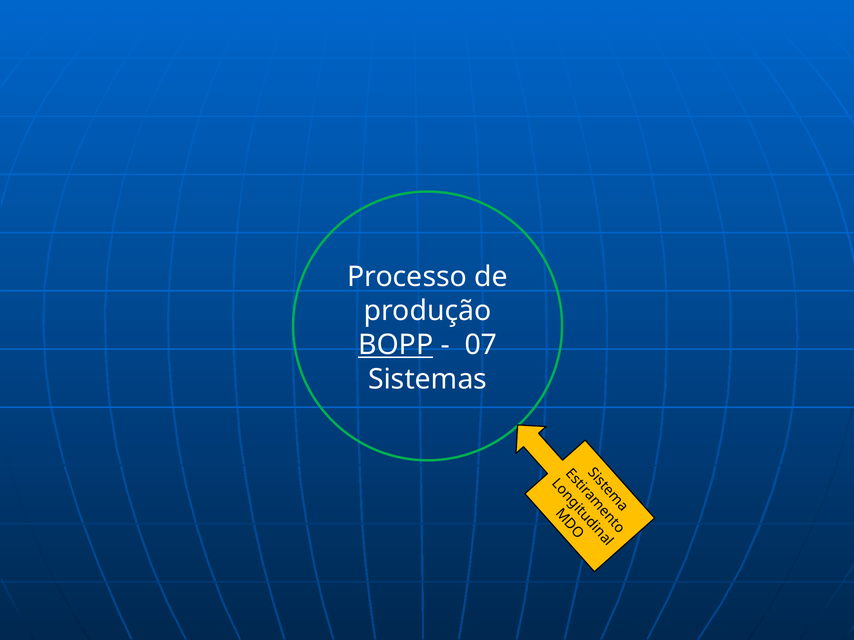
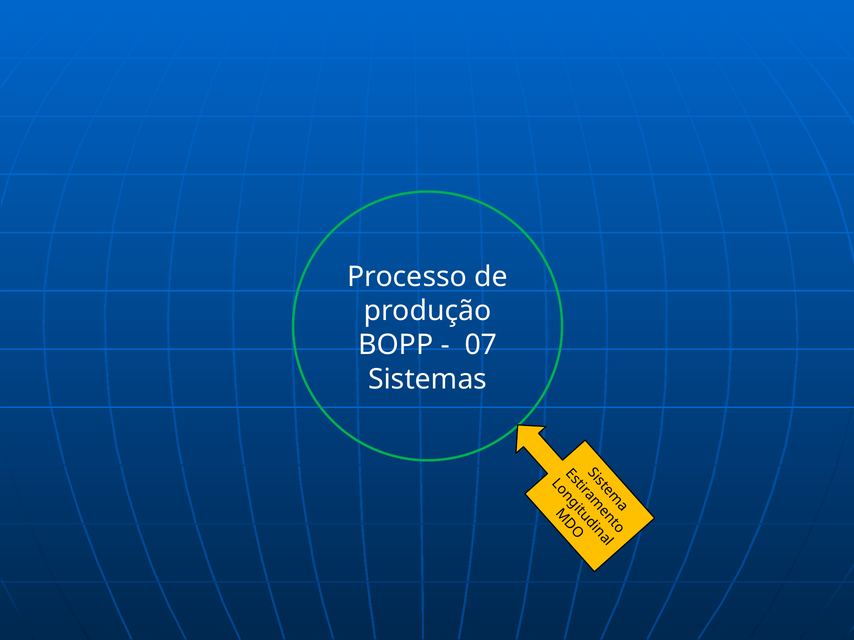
BOPP underline: present -> none
